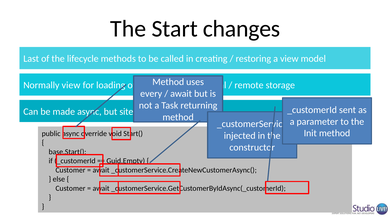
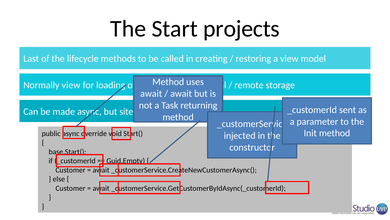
changes: changes -> projects
every at (151, 93): every -> await
